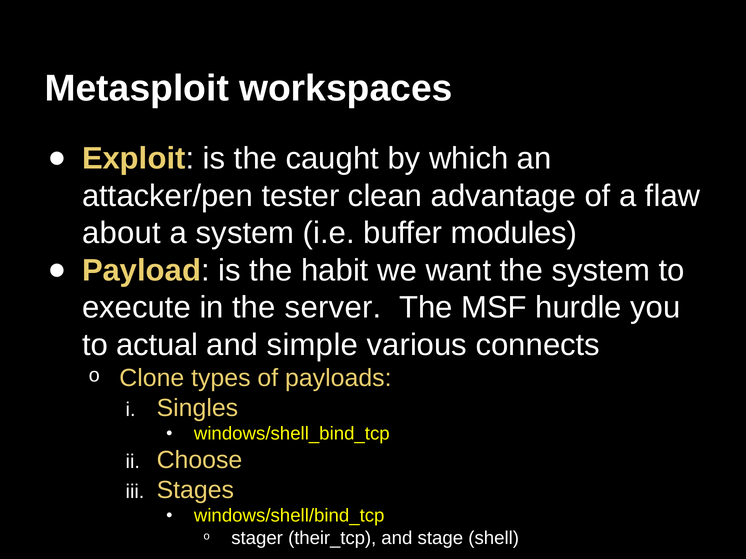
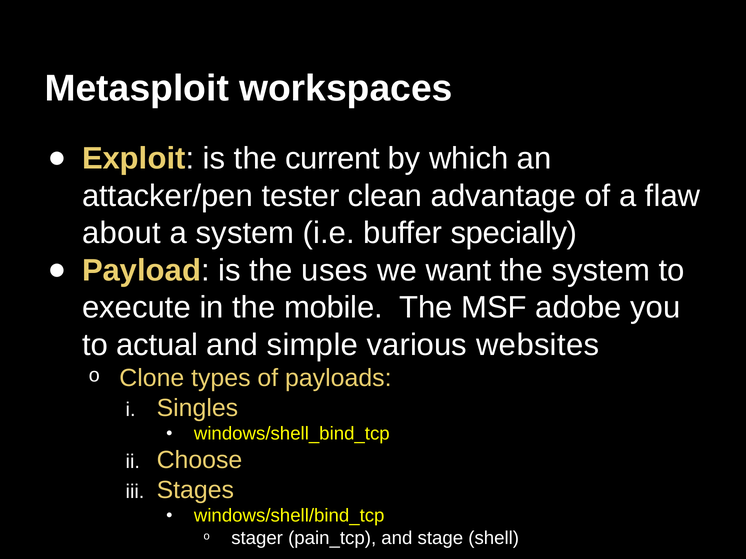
caught: caught -> current
modules: modules -> specially
habit: habit -> uses
server: server -> mobile
hurdle: hurdle -> adobe
connects: connects -> websites
their_tcp: their_tcp -> pain_tcp
